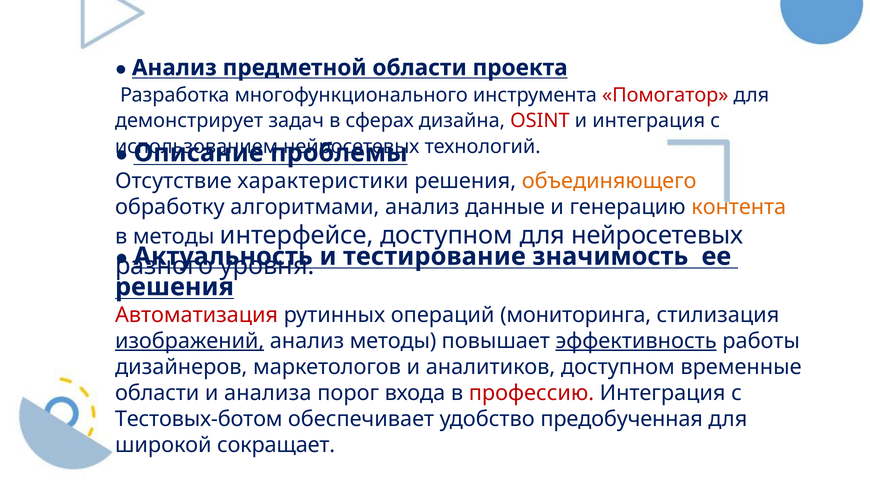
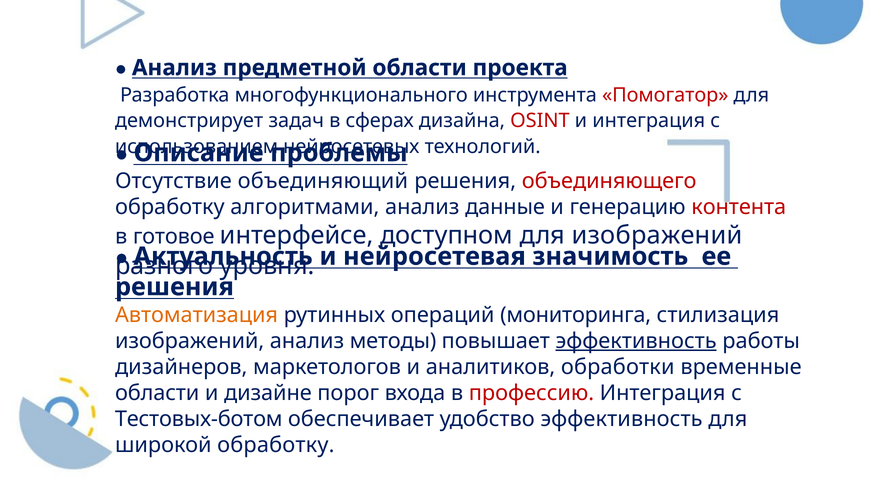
характеристики: характеристики -> объединяющий
объединяющего colour: orange -> red
контента colour: orange -> red
в методы: методы -> готовое
для нейросетевых: нейросетевых -> изображений
тестирование: тестирование -> нейросетевая
Автоматизация colour: red -> orange
изображений at (190, 341) underline: present -> none
аналитиков доступном: доступном -> обработки
анализа: анализа -> дизайне
удобство предобученная: предобученная -> эффективность
широкой сокращает: сокращает -> обработку
